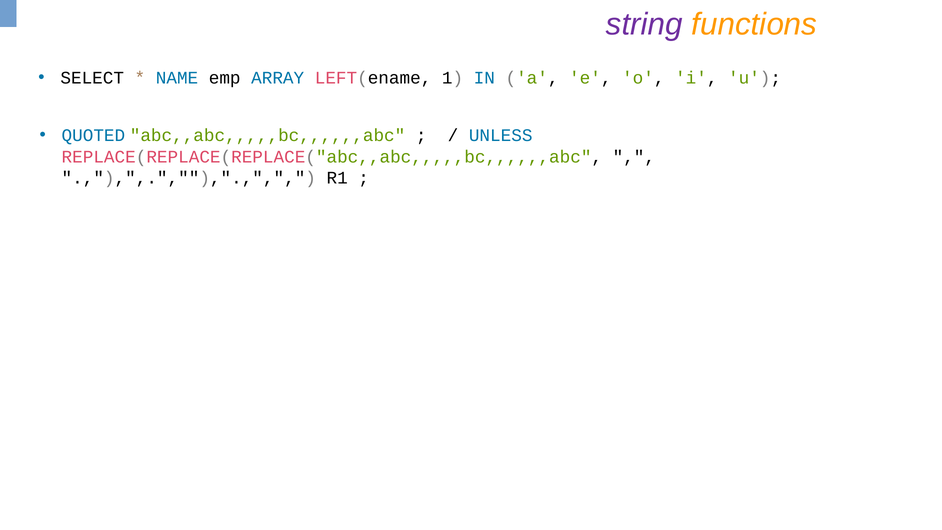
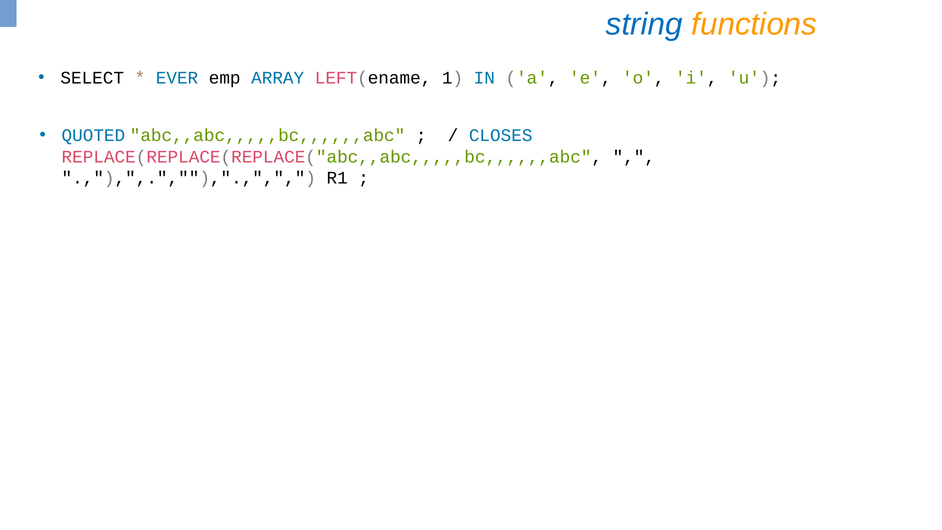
string colour: purple -> blue
NAME: NAME -> EVER
UNLESS: UNLESS -> CLOSES
